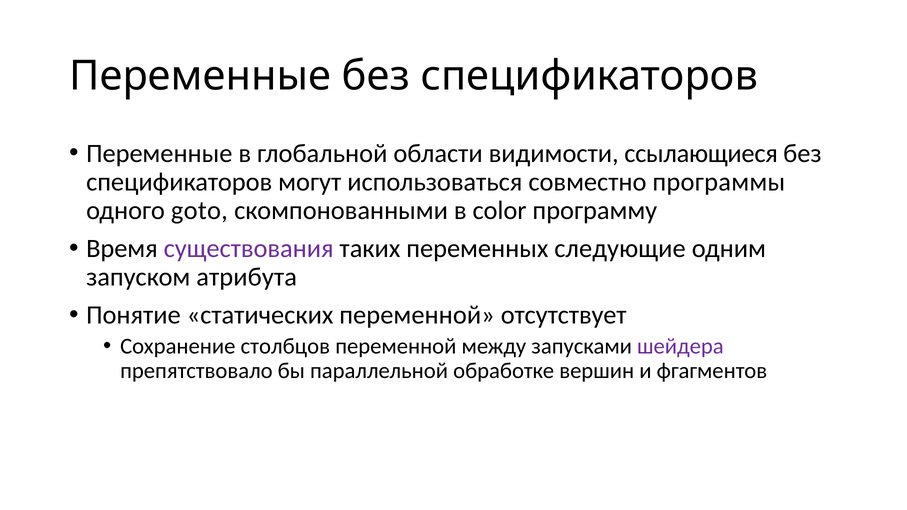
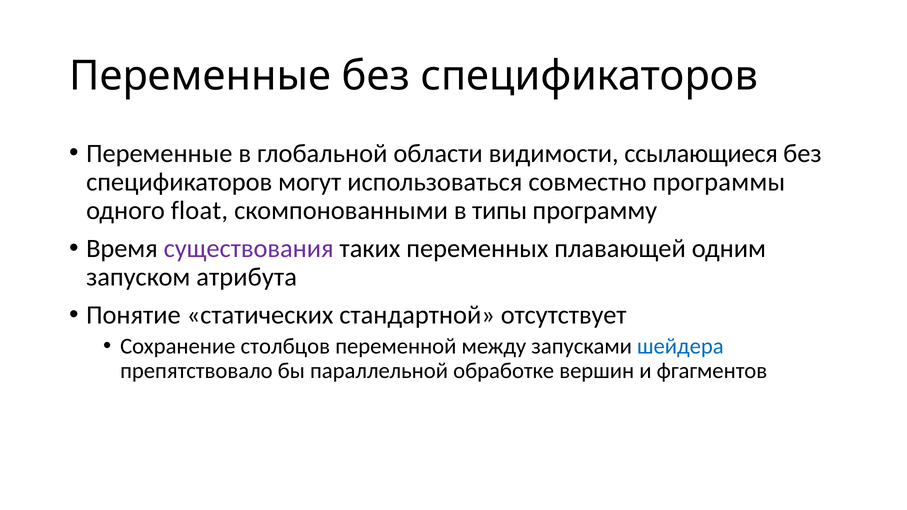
goto: goto -> float
color: color -> типы
следующие: следующие -> плавающей
статических переменной: переменной -> стандартной
шейдера colour: purple -> blue
